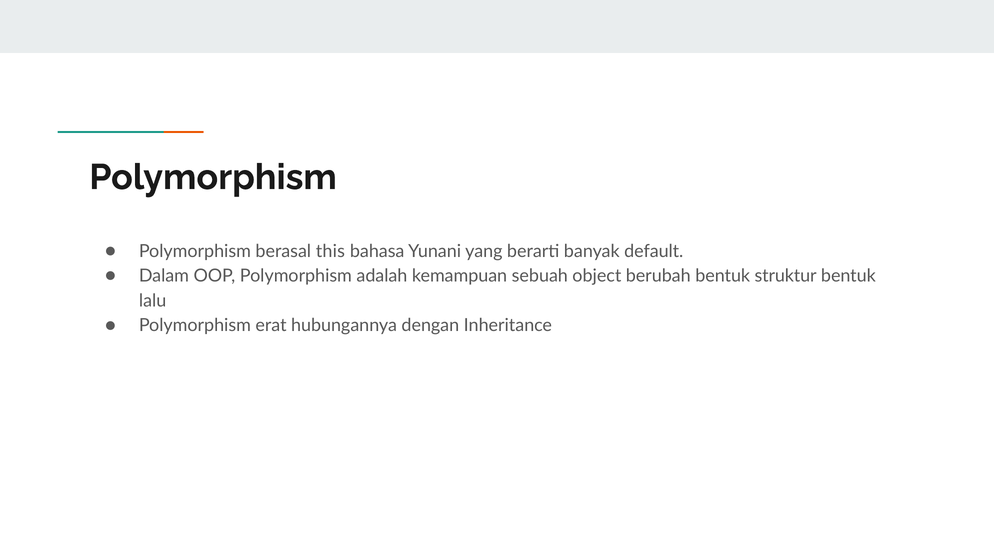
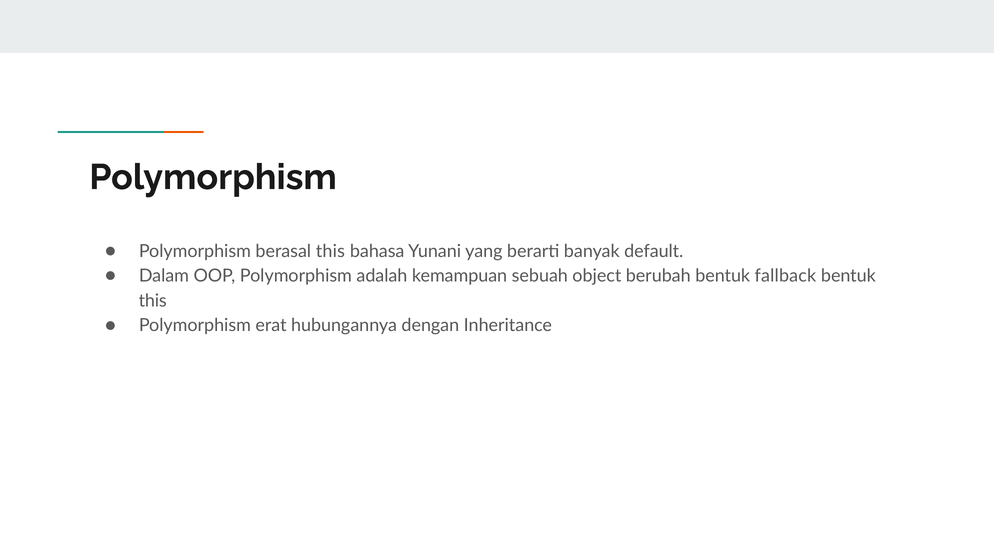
struktur: struktur -> fallback
lalu at (153, 301): lalu -> this
